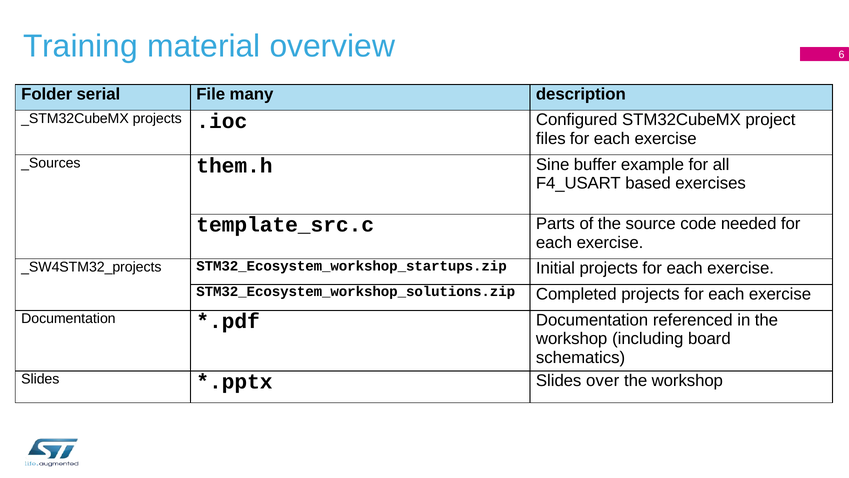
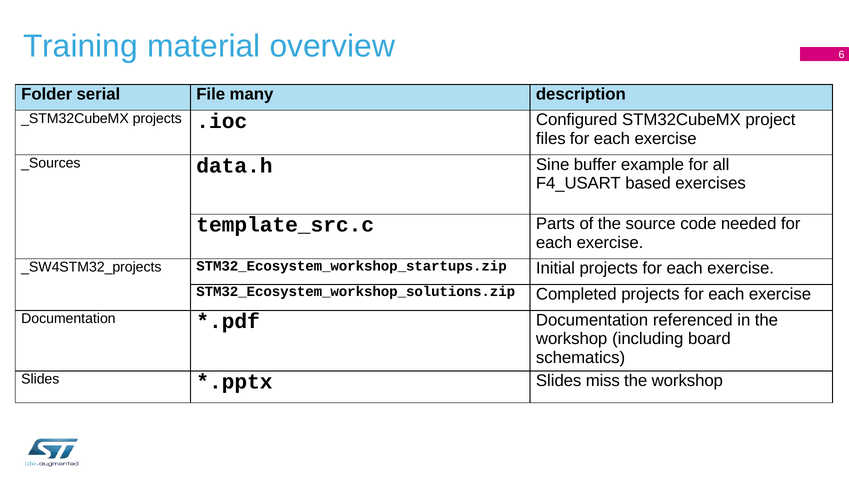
them.h: them.h -> data.h
over: over -> miss
